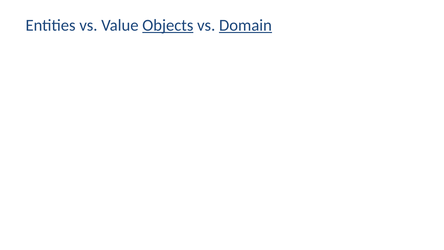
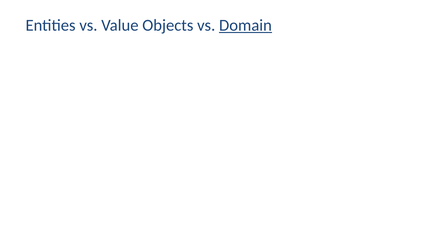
Objects underline: present -> none
